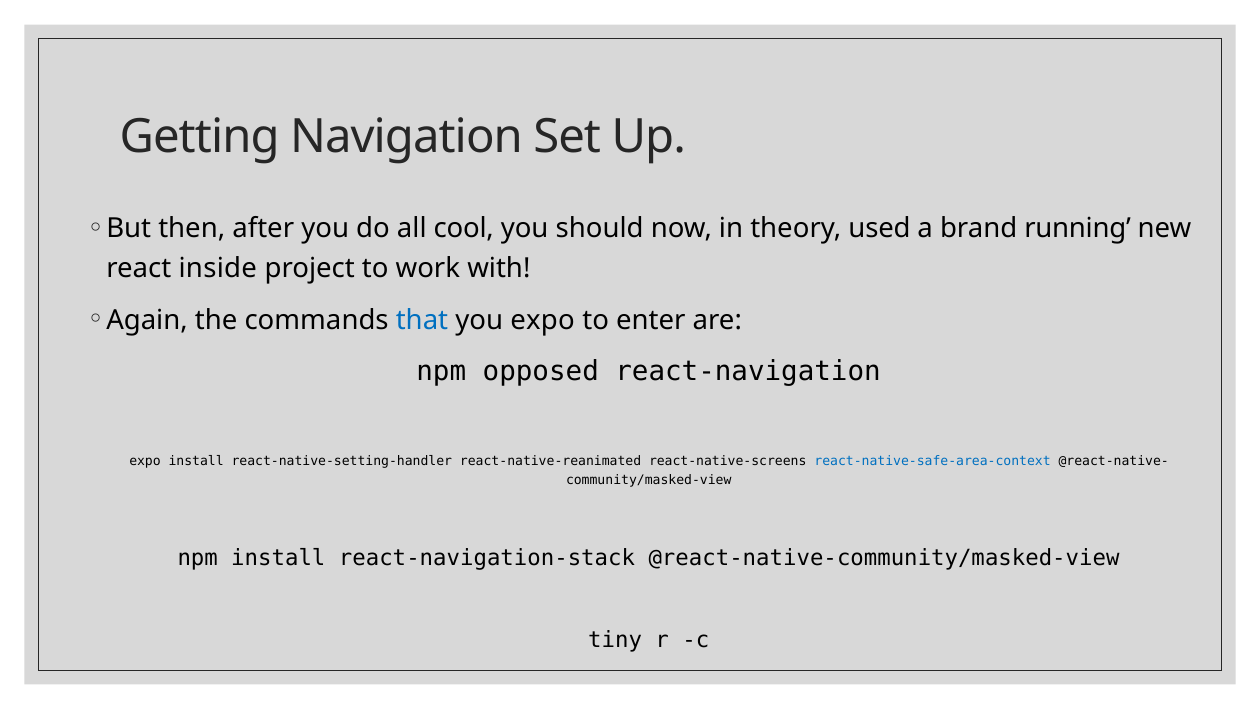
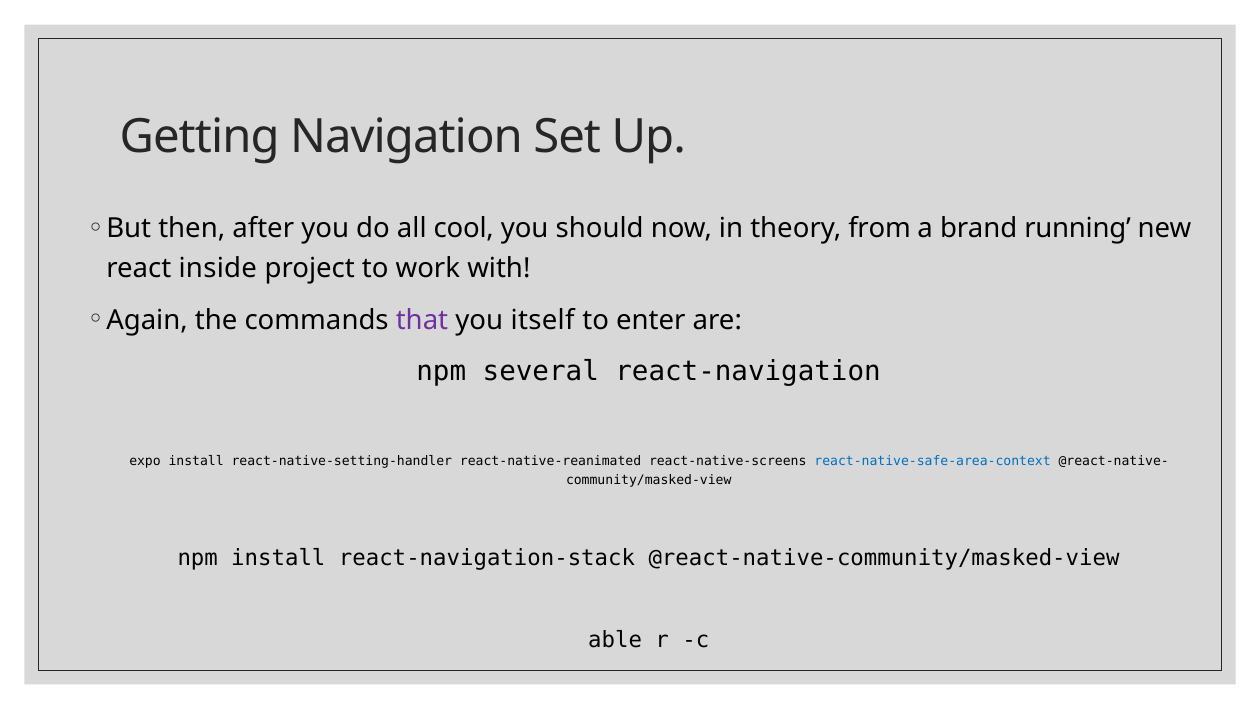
used: used -> from
that colour: blue -> purple
you expo: expo -> itself
opposed: opposed -> several
tiny: tiny -> able
